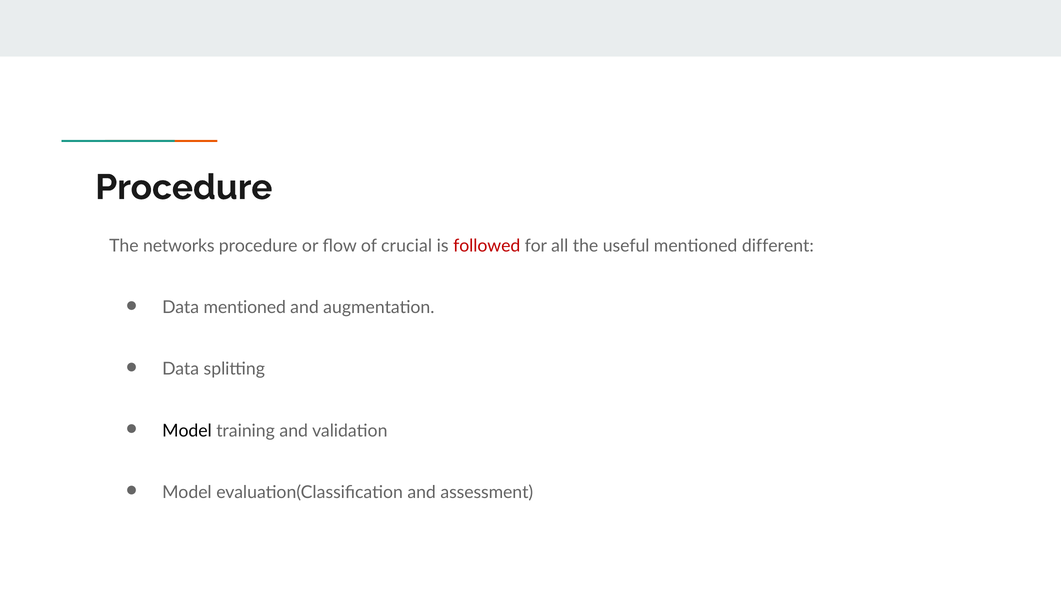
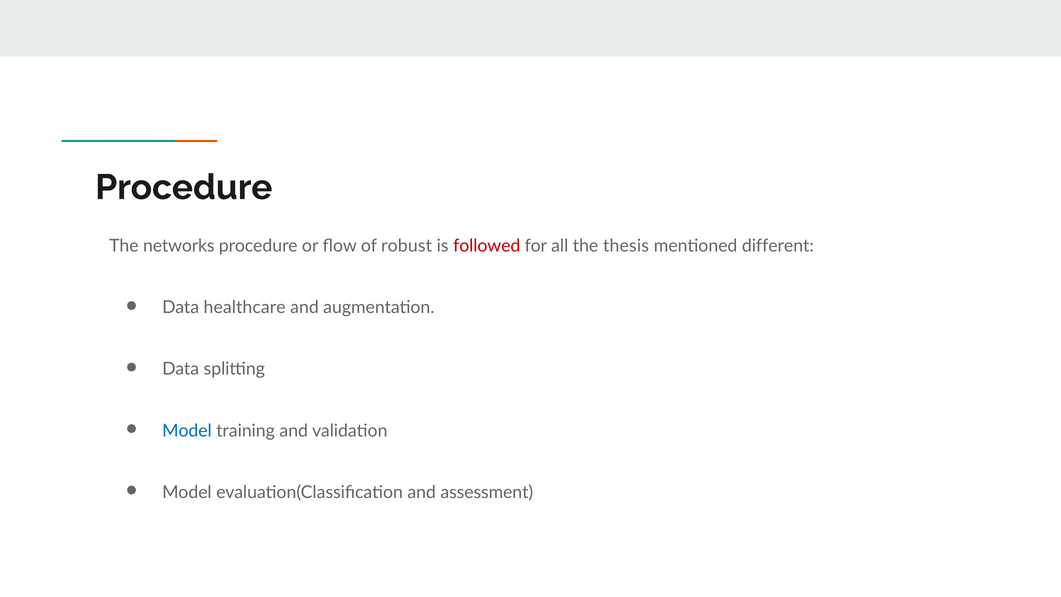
crucial: crucial -> robust
useful: useful -> thesis
Data mentioned: mentioned -> healthcare
Model at (187, 431) colour: black -> blue
